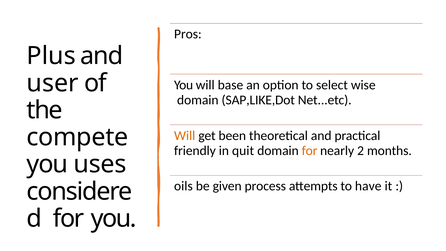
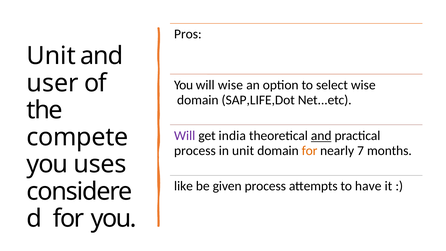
Plus at (51, 56): Plus -> Unit
will base: base -> wise
SAP,LIKE,Dot: SAP,LIKE,Dot -> SAP,LIFE,Dot
Will at (185, 136) colour: orange -> purple
been: been -> india
and at (321, 136) underline: none -> present
friendly at (195, 151): friendly -> process
in quit: quit -> unit
2: 2 -> 7
oils: oils -> like
